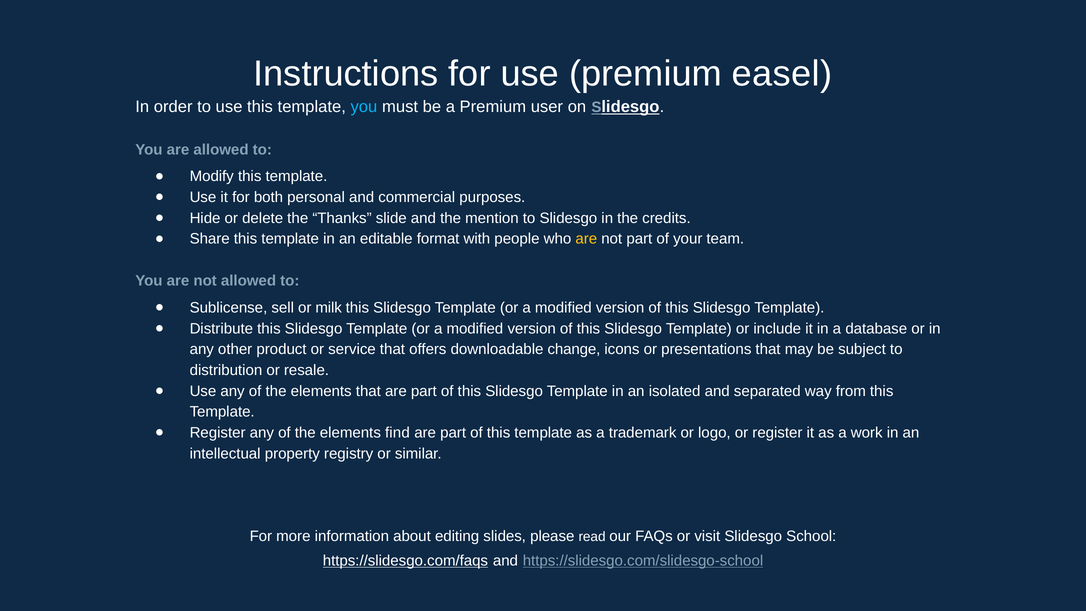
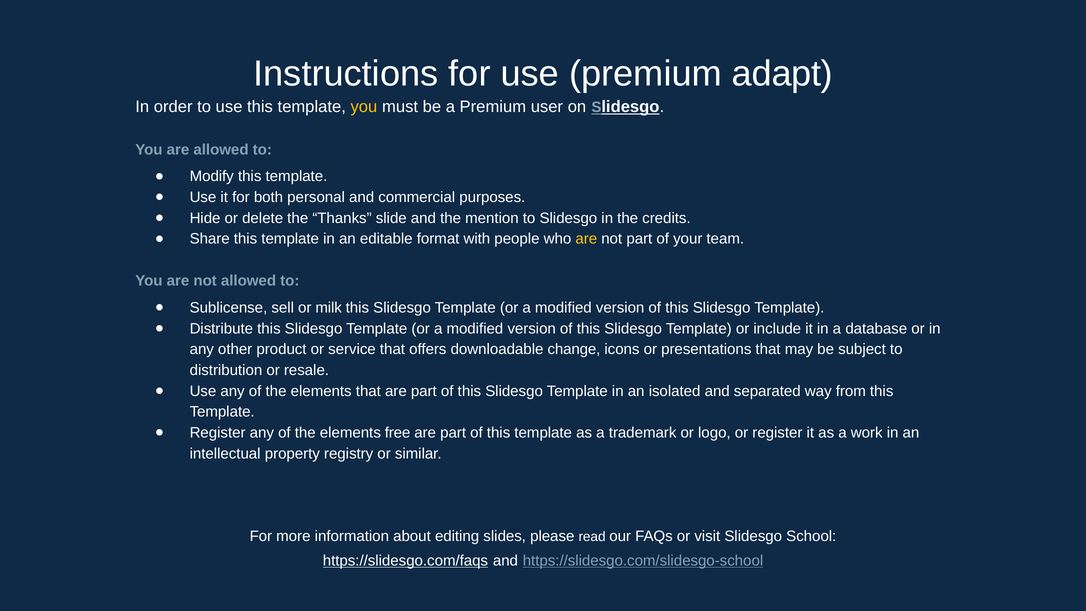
easel: easel -> adapt
you at (364, 107) colour: light blue -> yellow
find: find -> free
